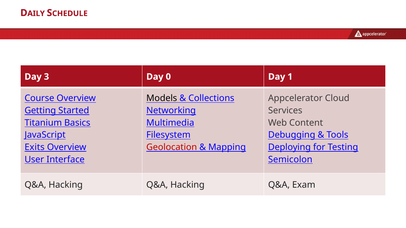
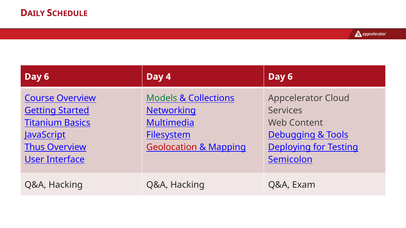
3 at (46, 77): 3 -> 6
0: 0 -> 4
1 at (290, 77): 1 -> 6
Models colour: black -> green
Exits: Exits -> Thus
